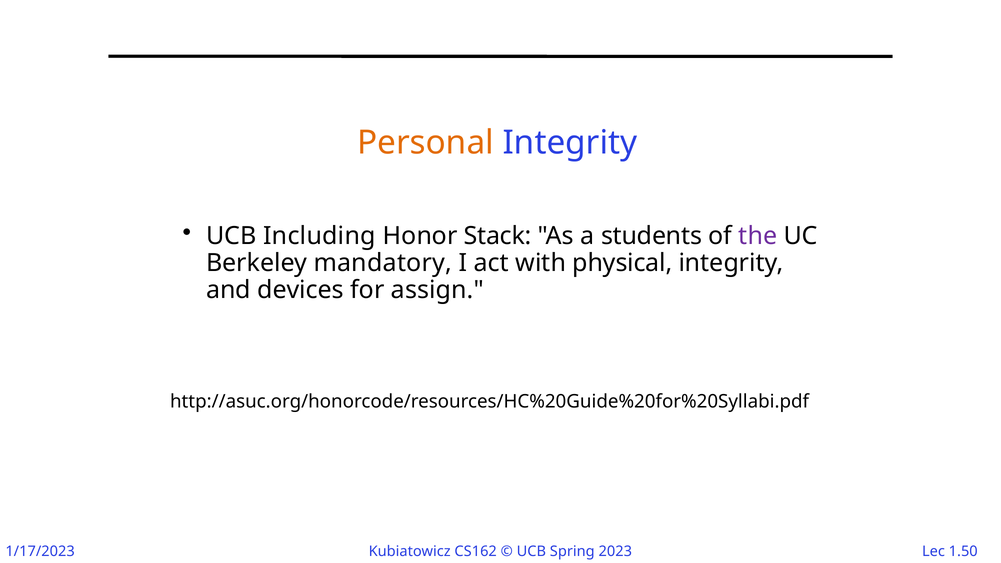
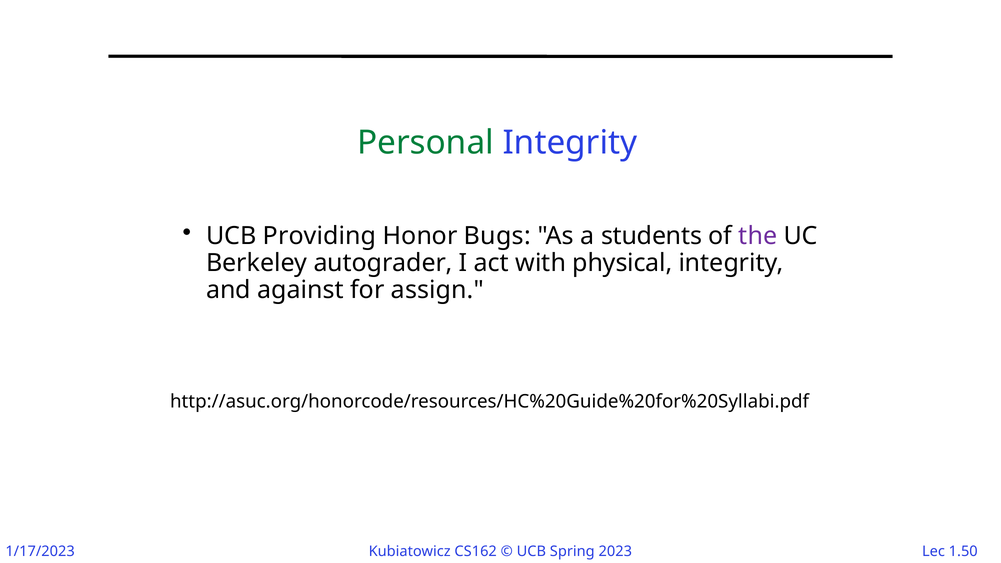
Personal colour: orange -> green
Including: Including -> Providing
Stack: Stack -> Bugs
mandatory: mandatory -> autograder
devices: devices -> against
